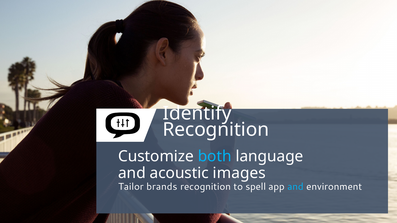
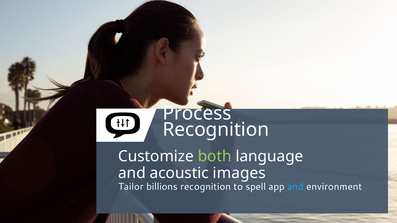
Identify: Identify -> Process
both colour: light blue -> light green
brands: brands -> billions
